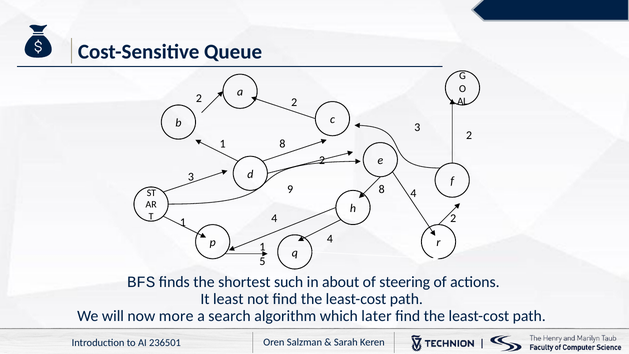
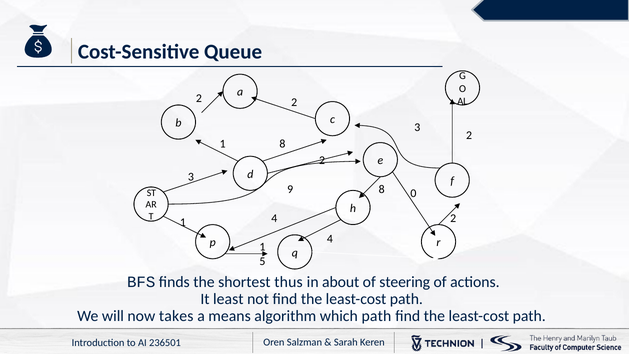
9 4: 4 -> 0
such: such -> thus
more: more -> takes
search: search -> means
which later: later -> path
